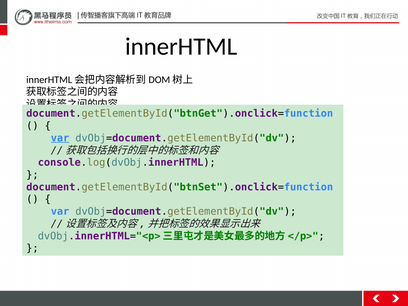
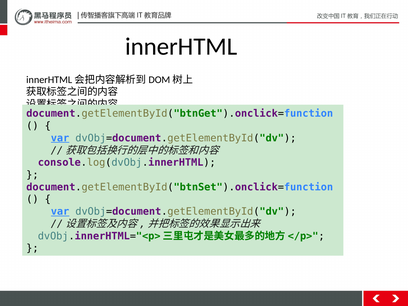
var at (60, 212) underline: none -> present
